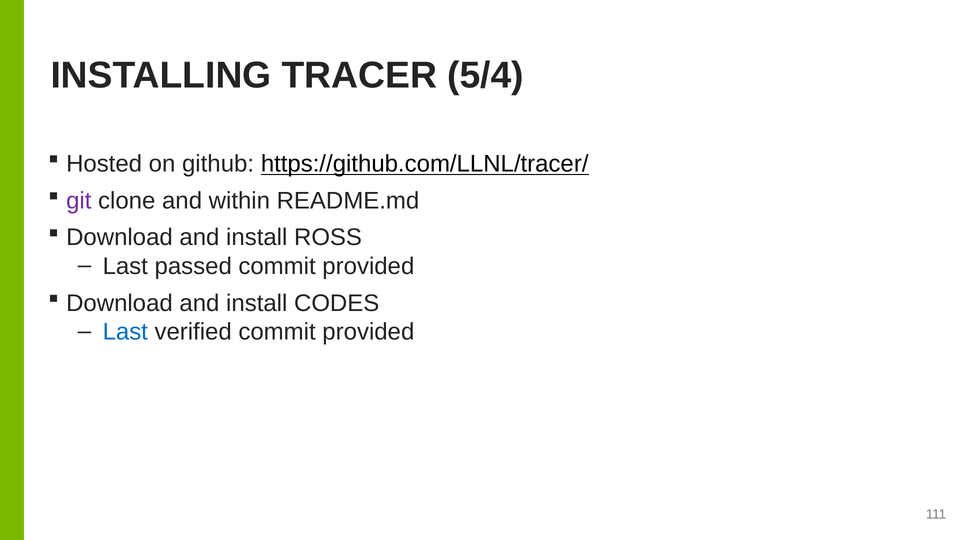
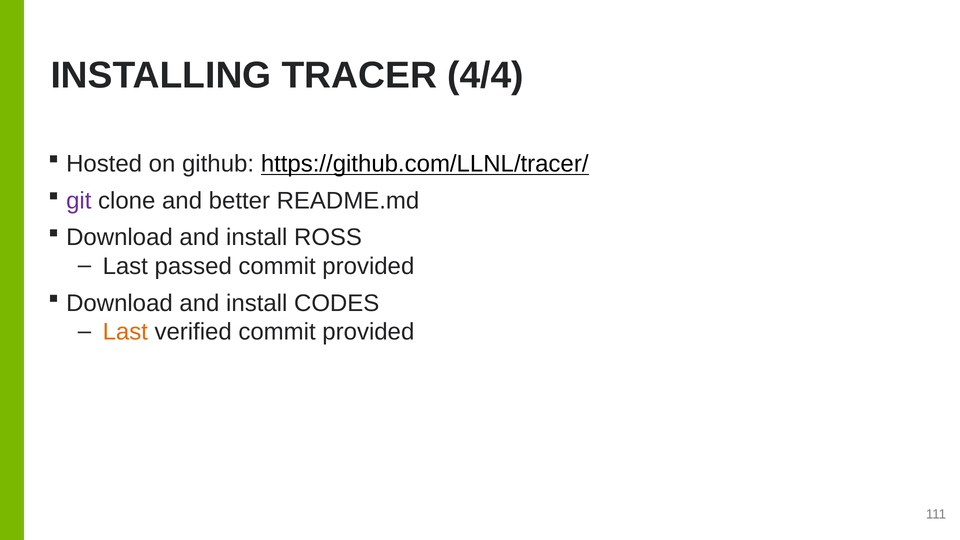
5/4: 5/4 -> 4/4
within: within -> better
Last at (125, 332) colour: blue -> orange
